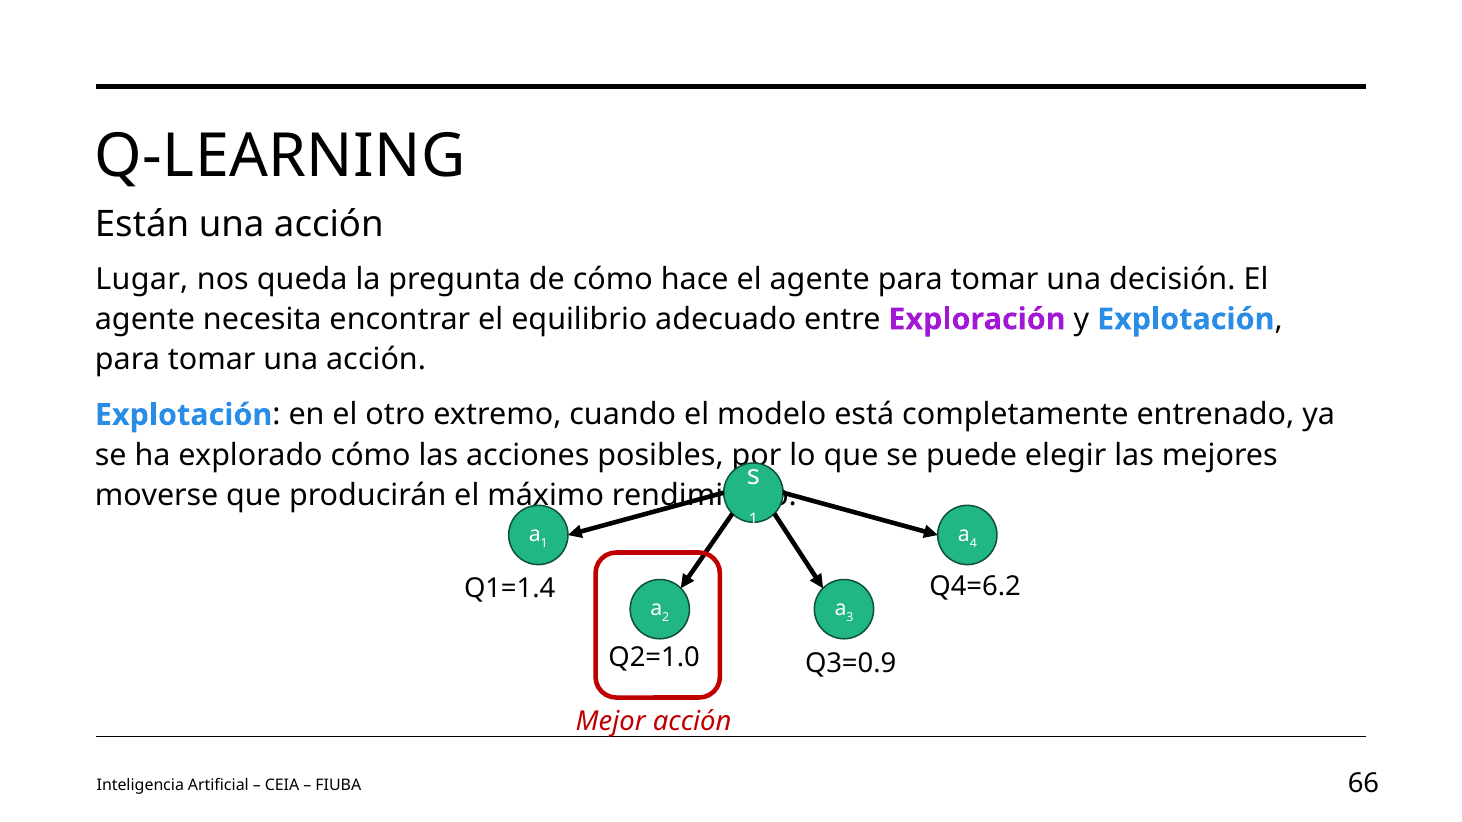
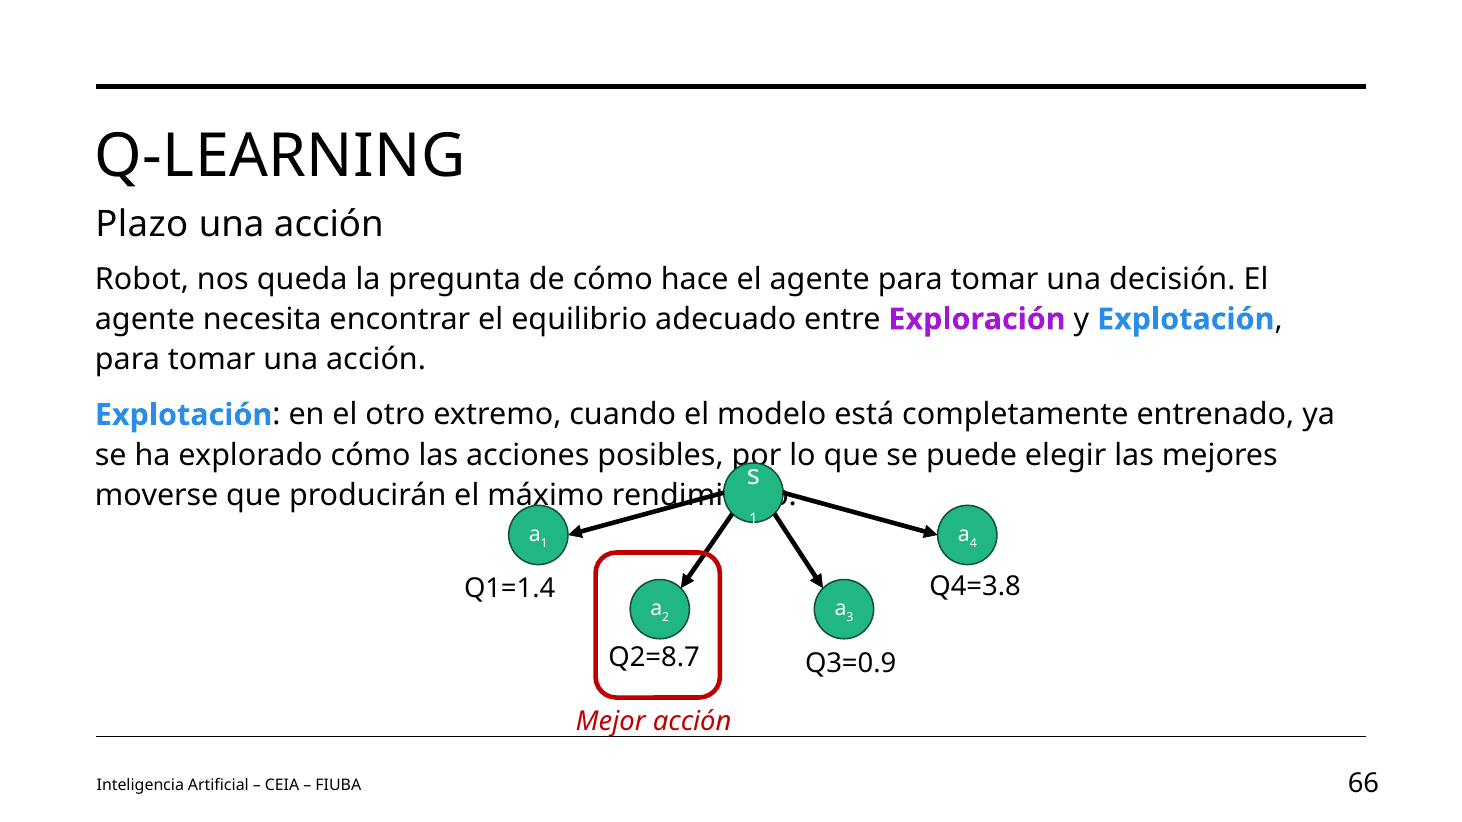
Están: Están -> Plazo
Lugar: Lugar -> Robot
Q4=6.2: Q4=6.2 -> Q4=3.8
Q2=1.0: Q2=1.0 -> Q2=8.7
